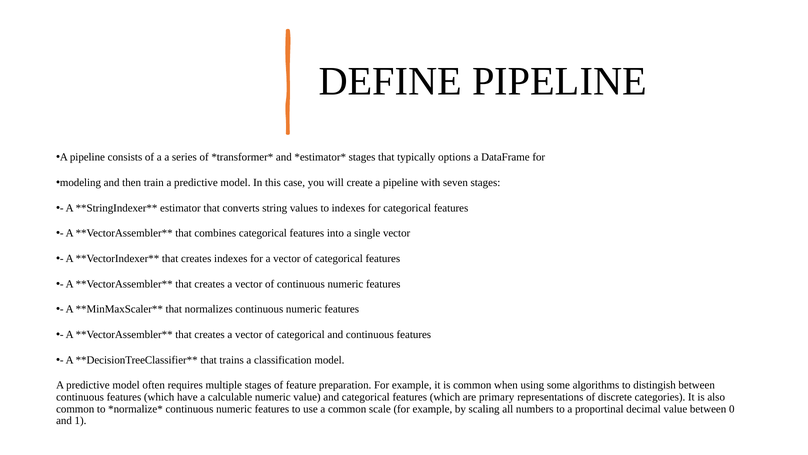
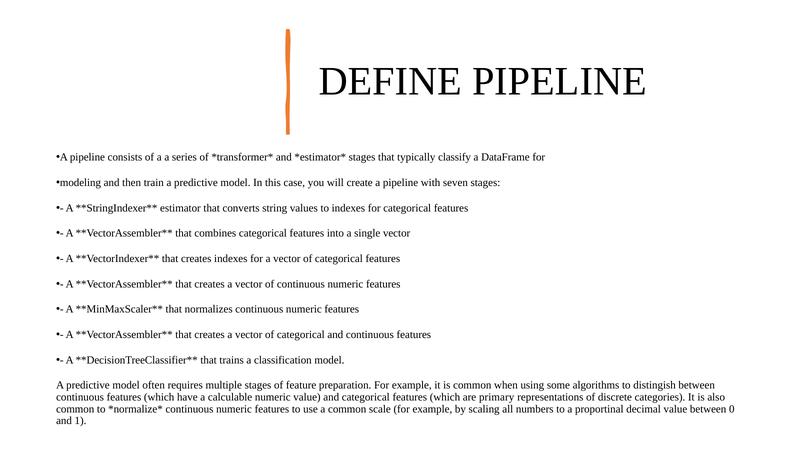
options: options -> classify
